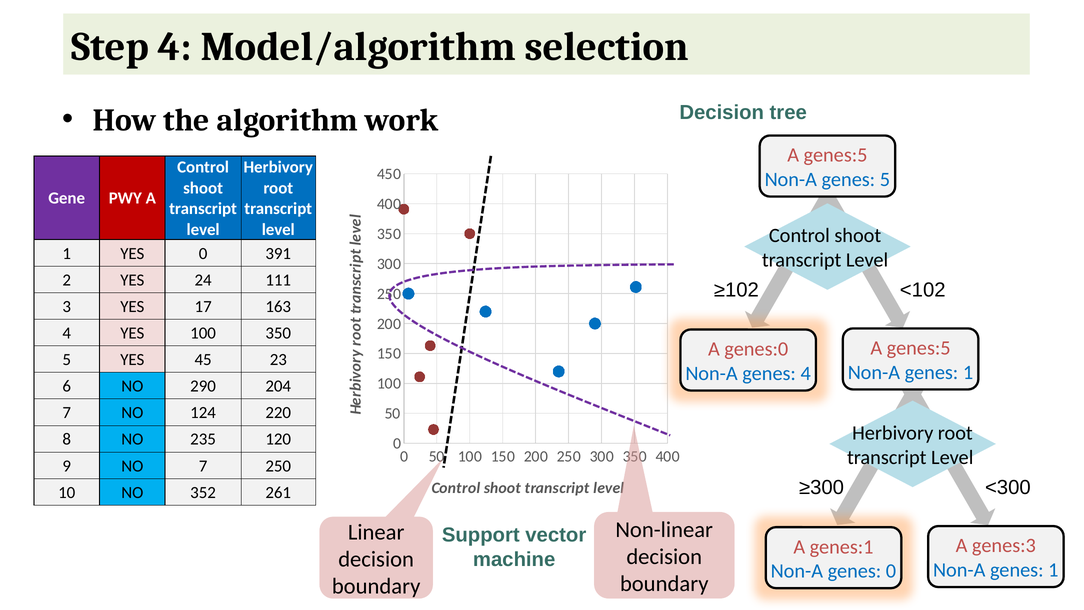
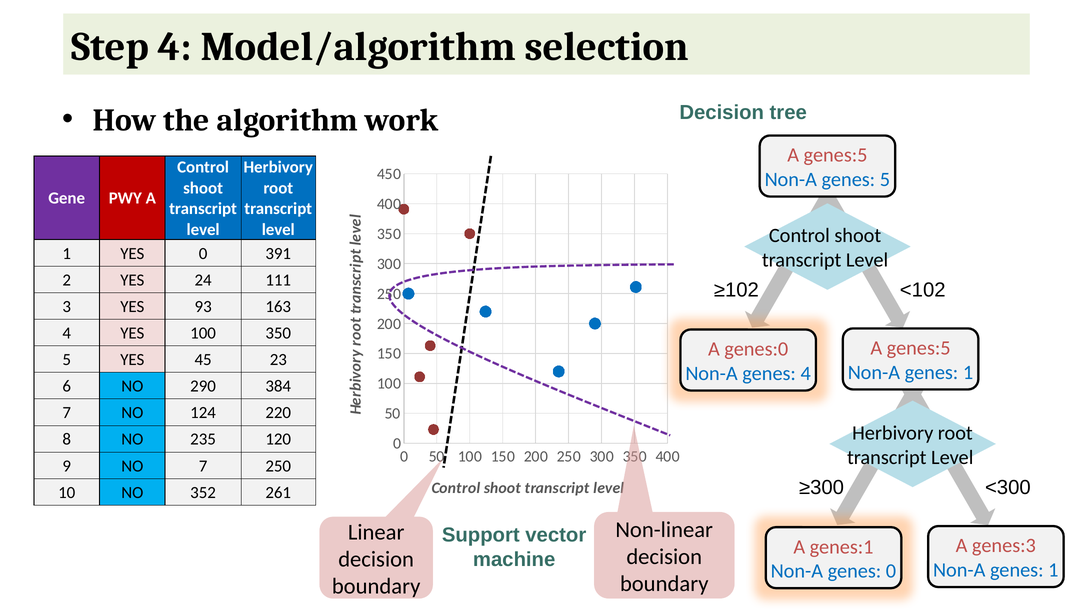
17: 17 -> 93
204: 204 -> 384
